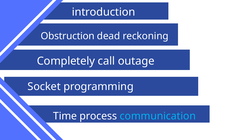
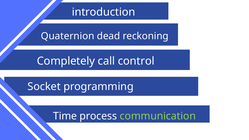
Obstruction: Obstruction -> Quaternion
outage: outage -> control
communication colour: light blue -> light green
